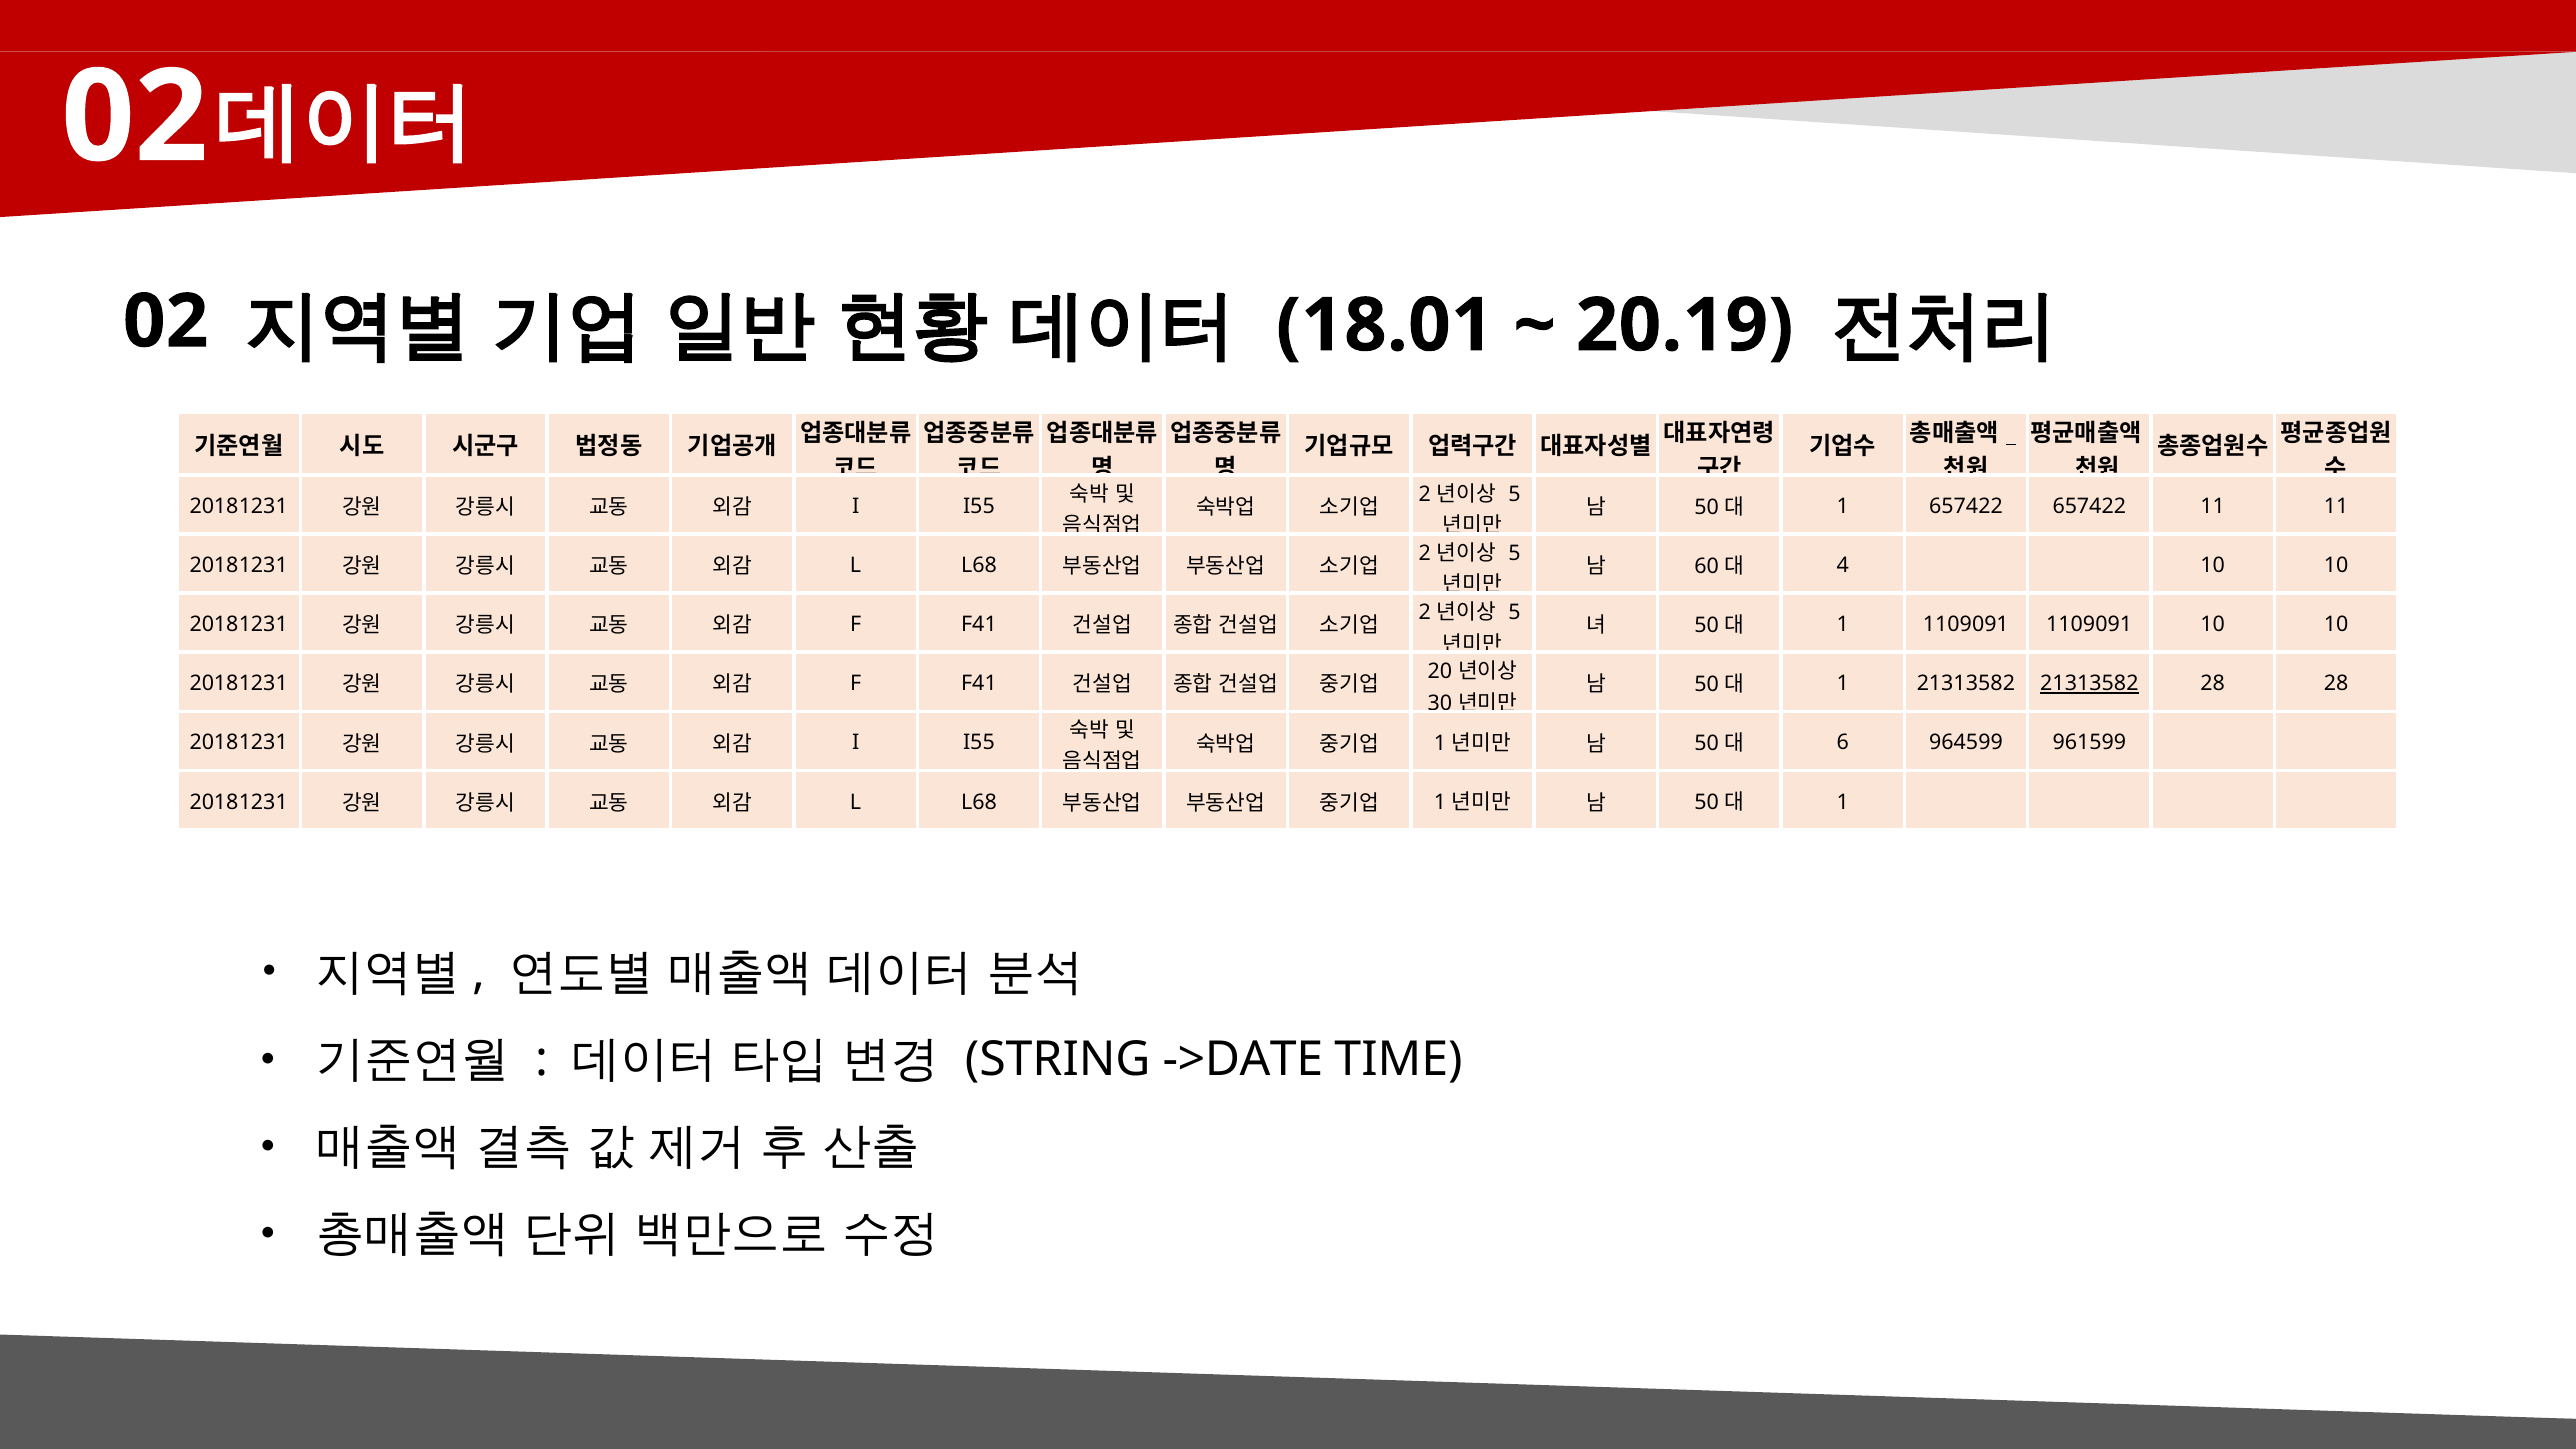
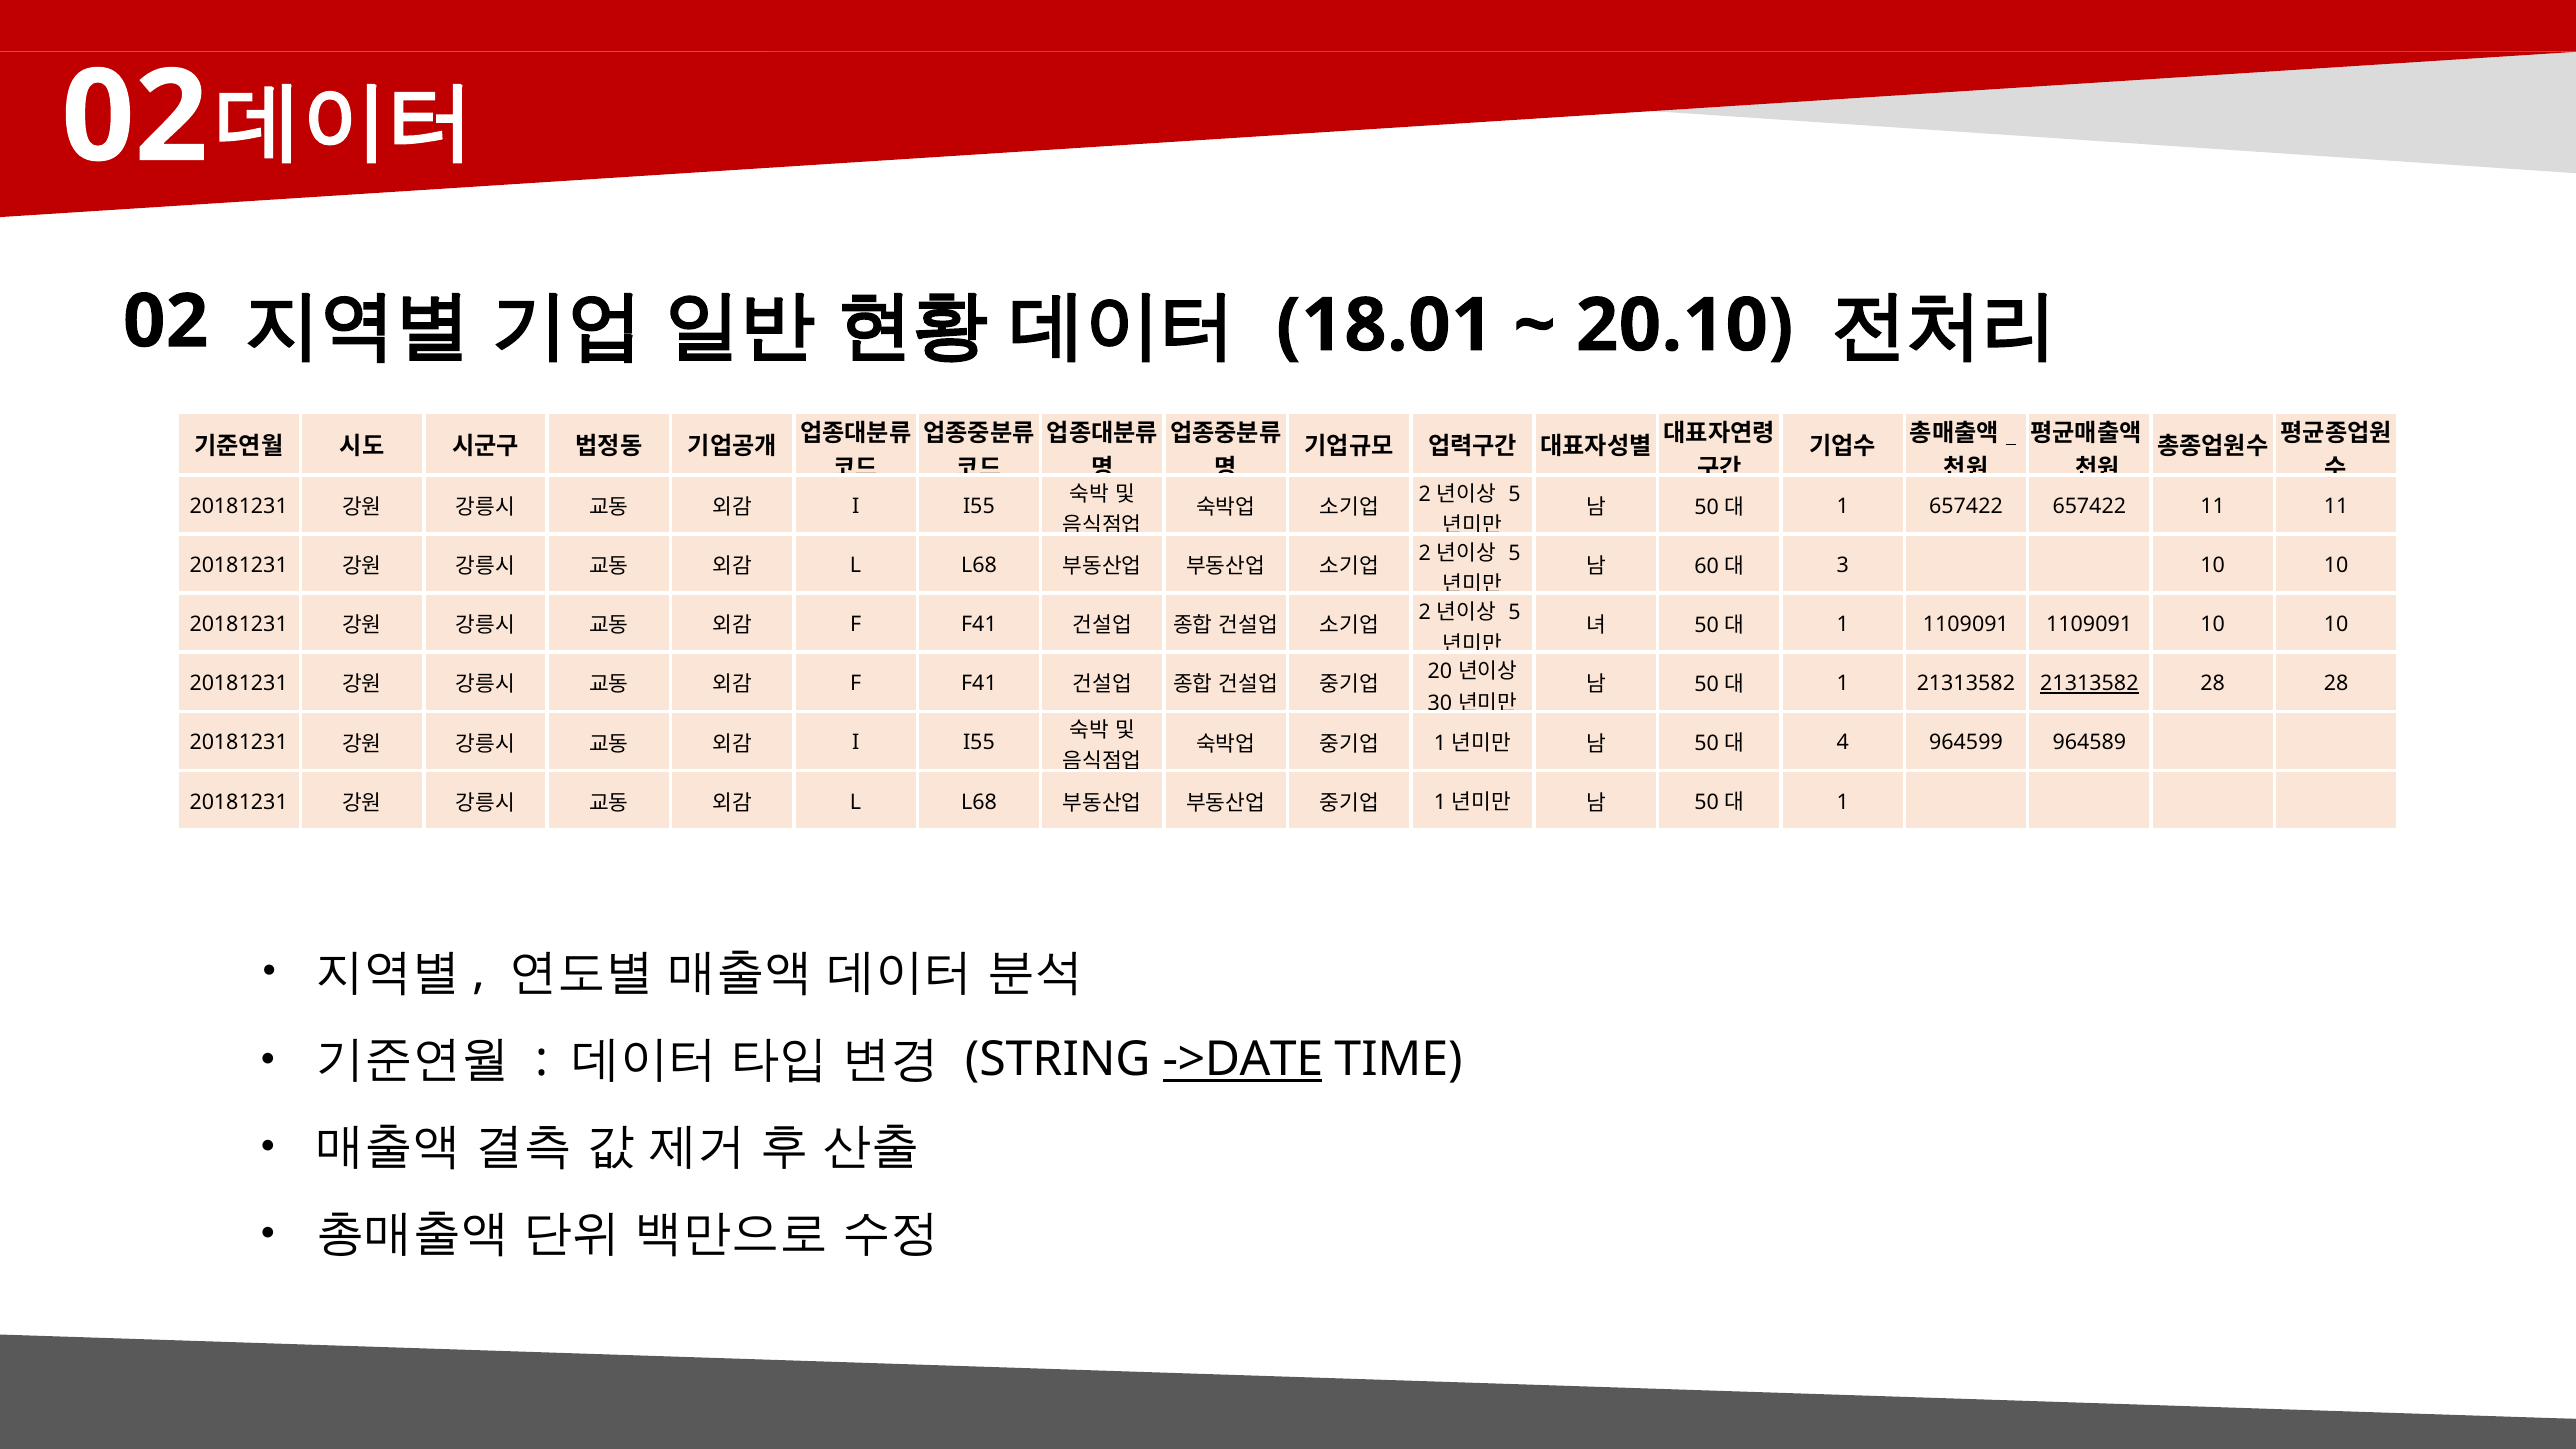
20.19: 20.19 -> 20.10
4: 4 -> 3
6: 6 -> 4
961599: 961599 -> 964589
->DATE underline: none -> present
